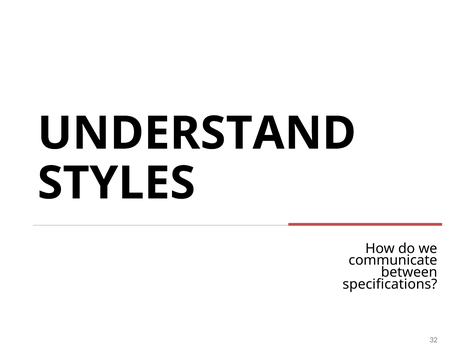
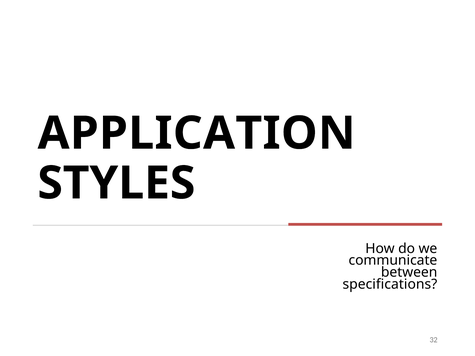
UNDERSTAND: UNDERSTAND -> APPLICATION
